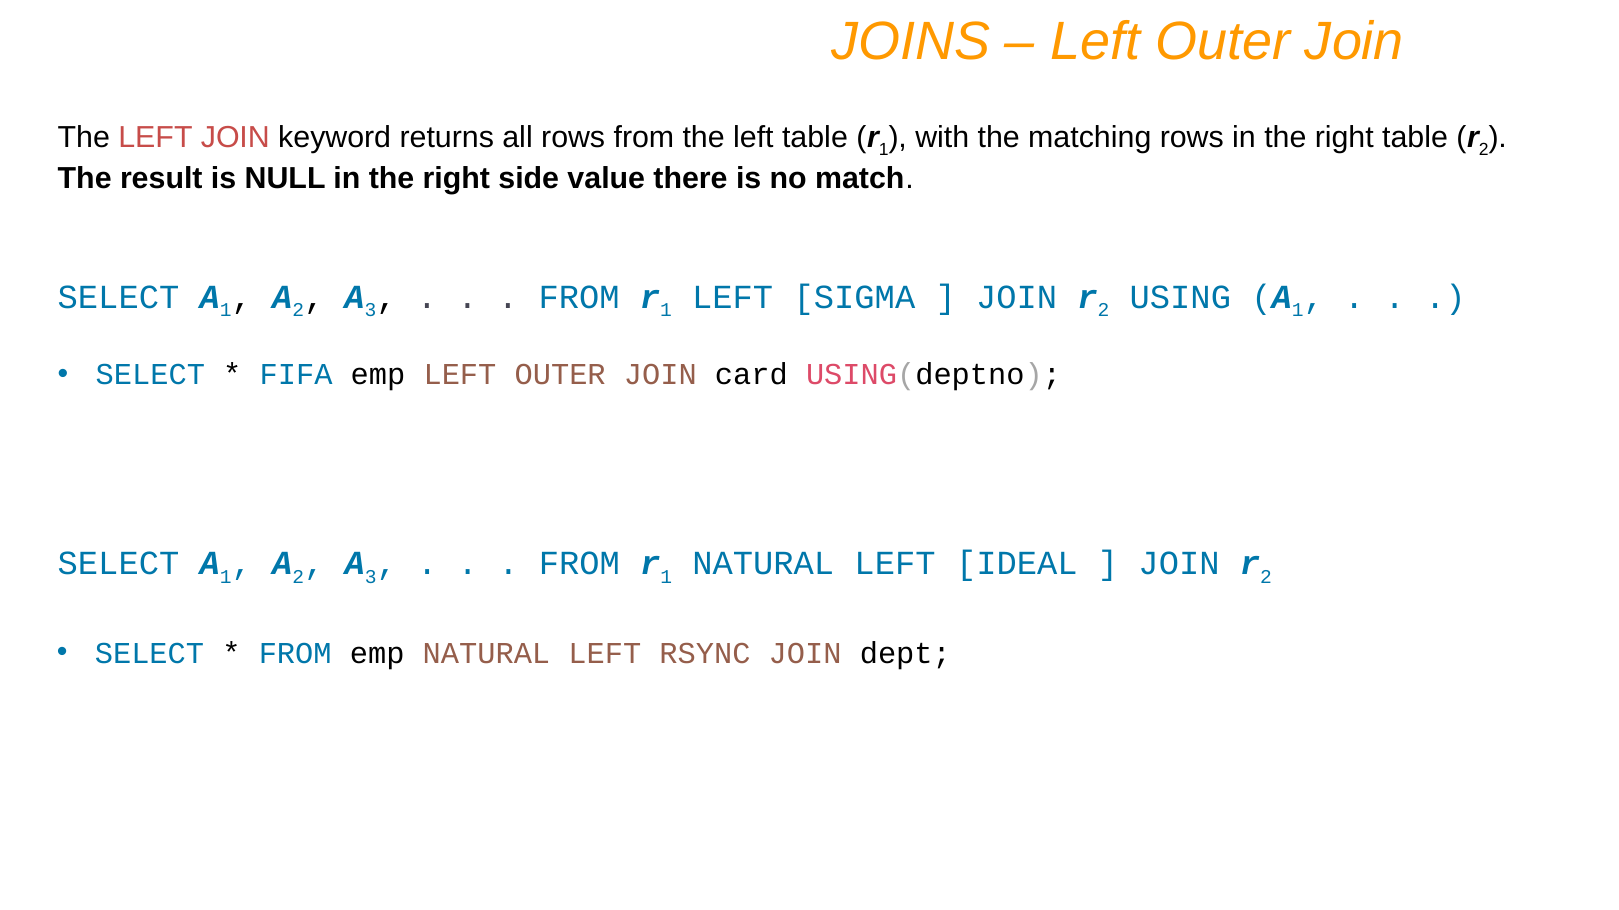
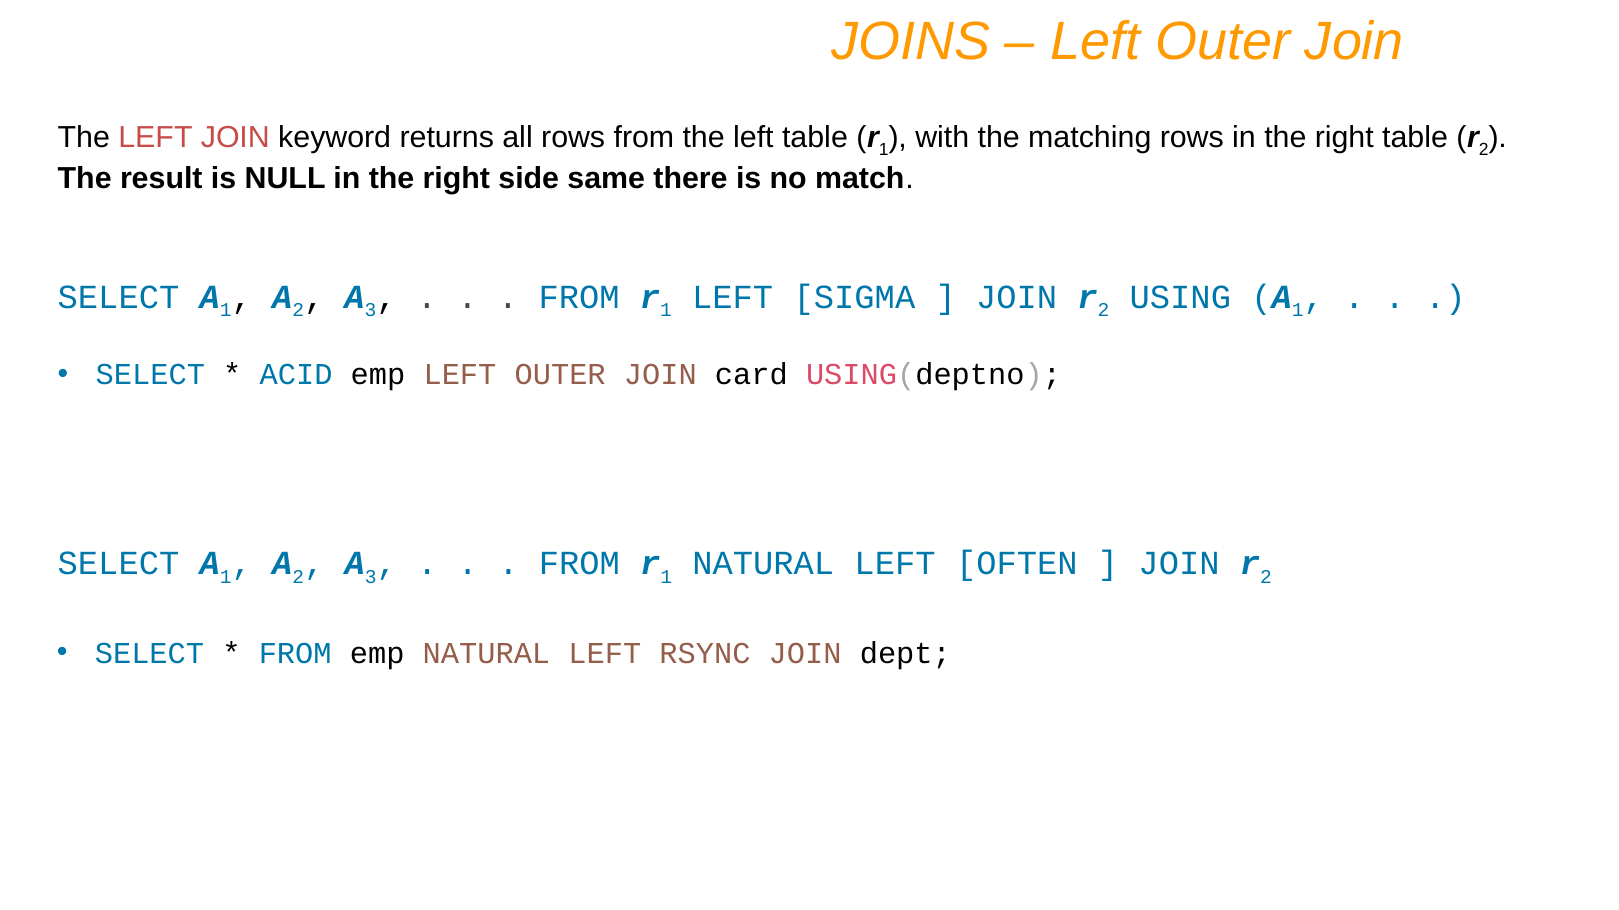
value: value -> same
FIFA: FIFA -> ACID
IDEAL: IDEAL -> OFTEN
